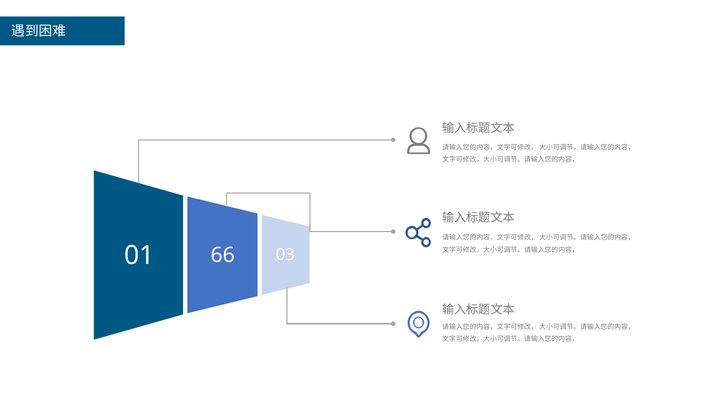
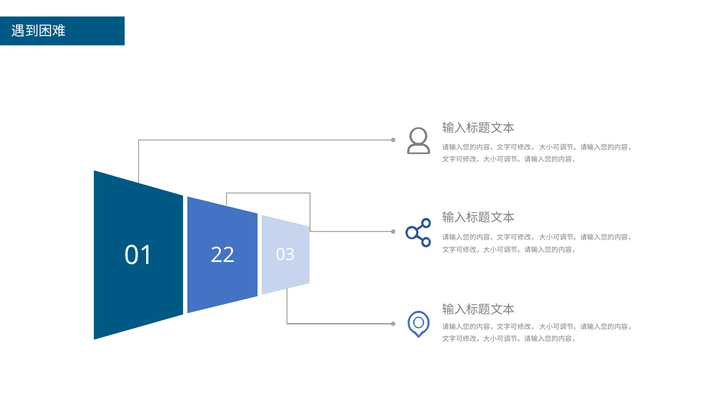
66: 66 -> 22
